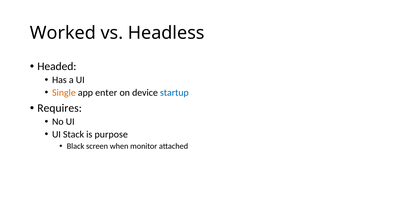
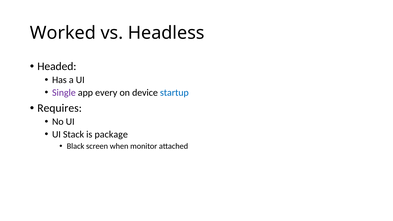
Single colour: orange -> purple
enter: enter -> every
purpose: purpose -> package
